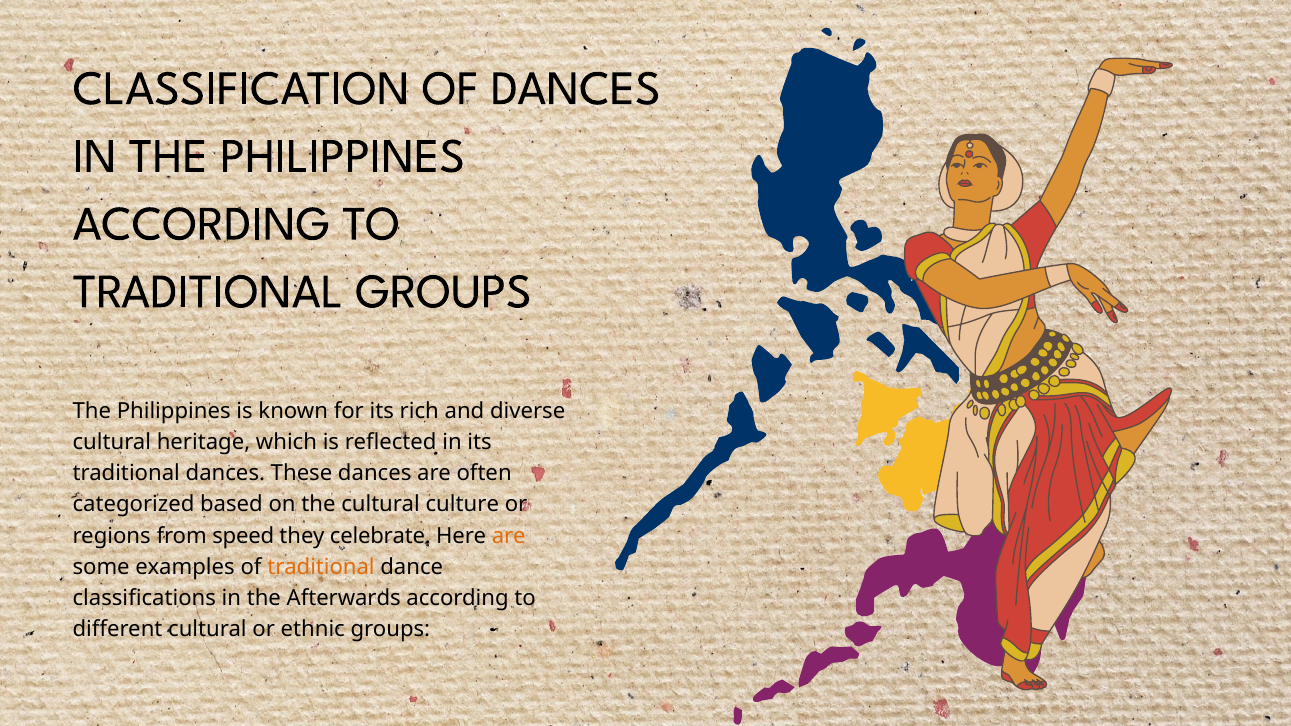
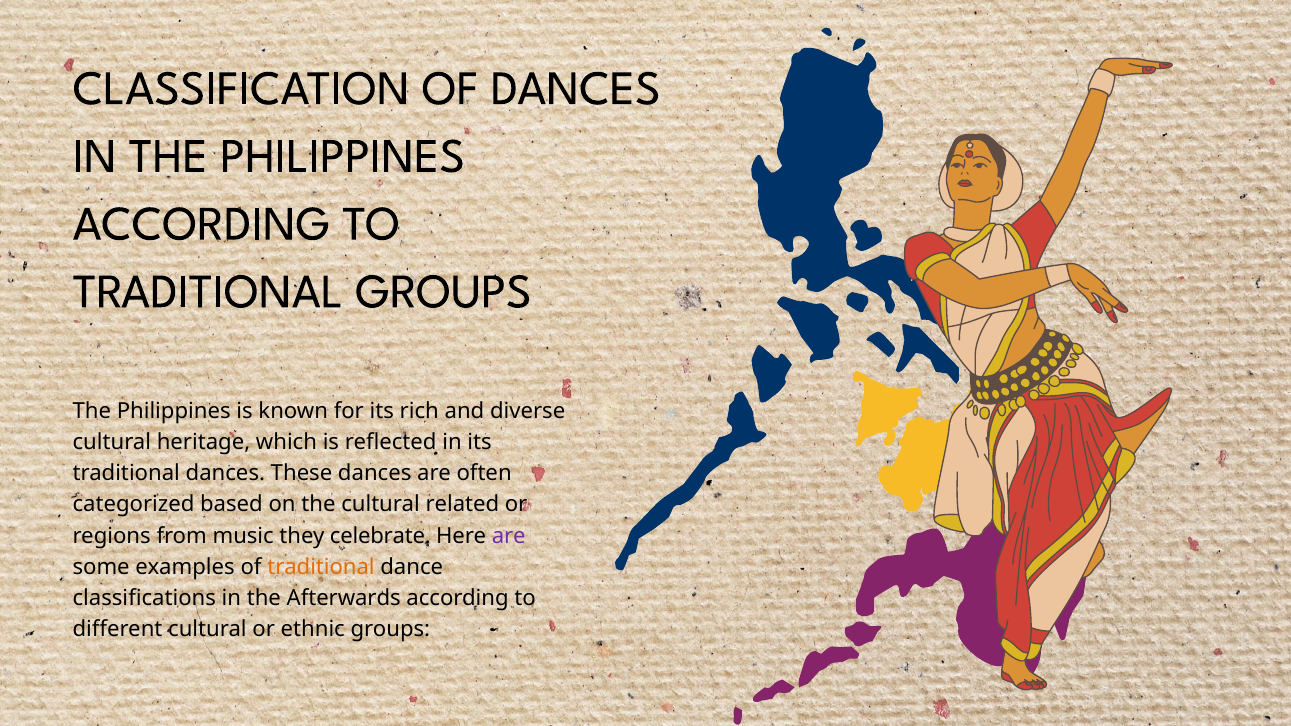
culture: culture -> related
speed: speed -> music
are at (509, 536) colour: orange -> purple
